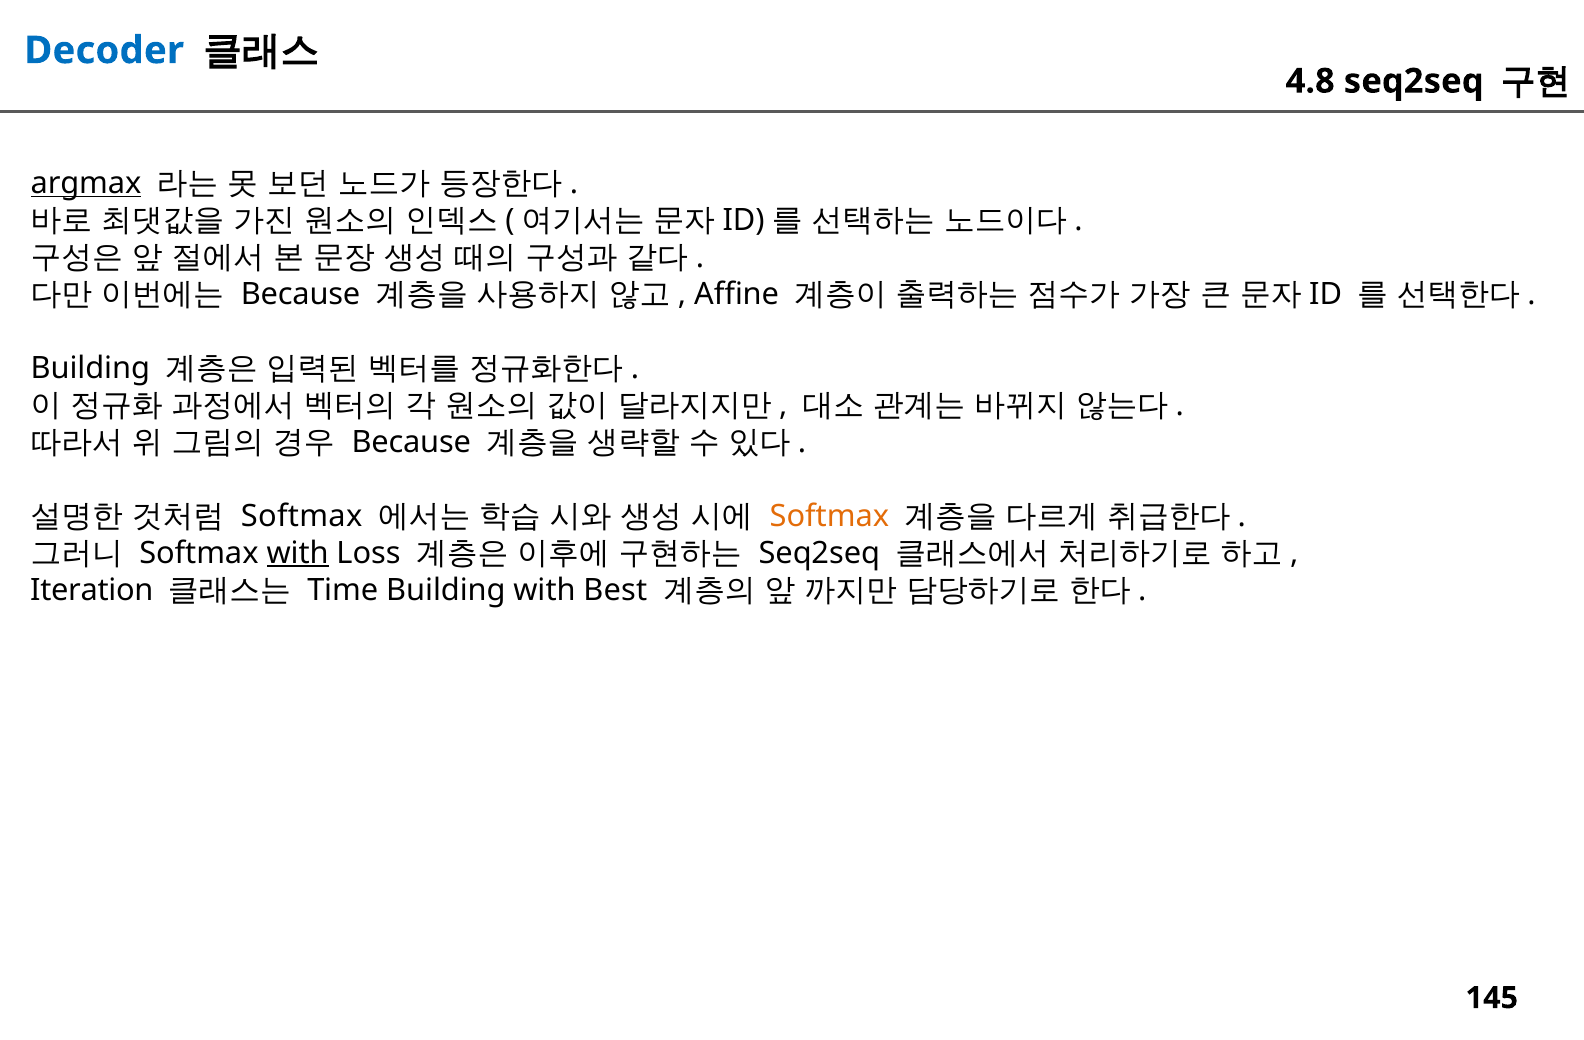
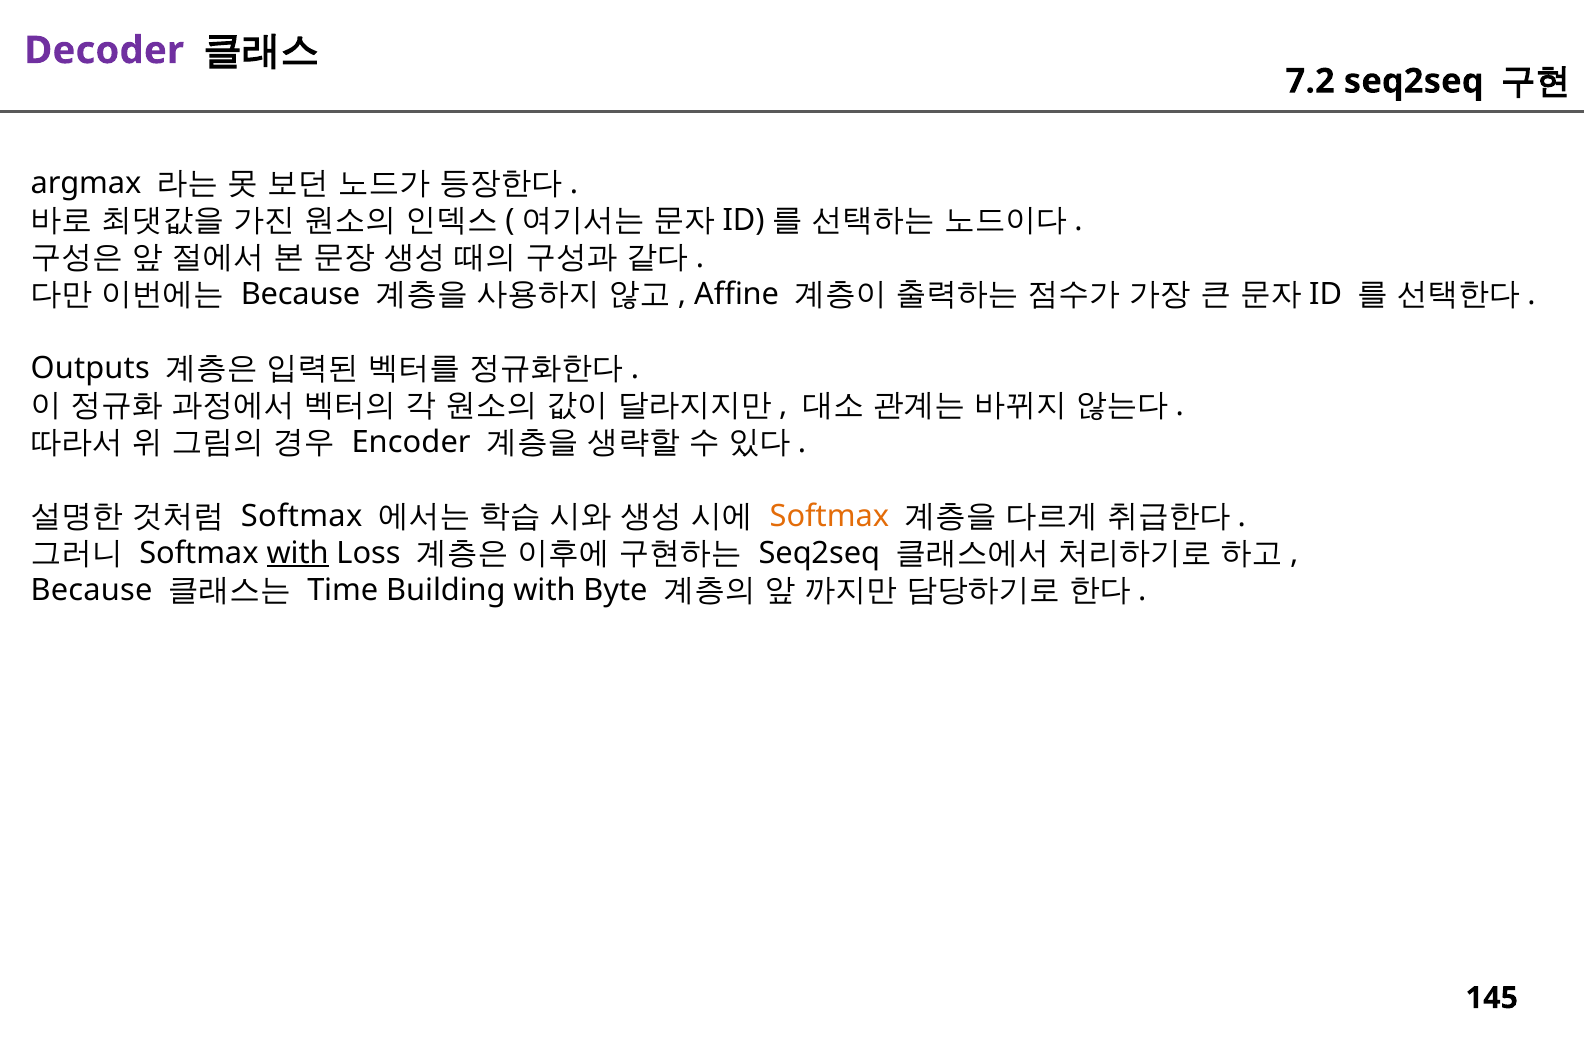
Decoder colour: blue -> purple
4.8: 4.8 -> 7.2
argmax underline: present -> none
Building at (90, 368): Building -> Outputs
Because at (411, 442): Because -> Encoder
Iteration at (92, 590): Iteration -> Because
Best: Best -> Byte
